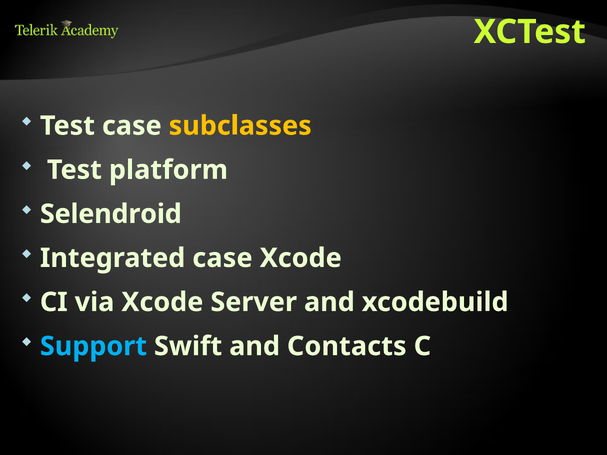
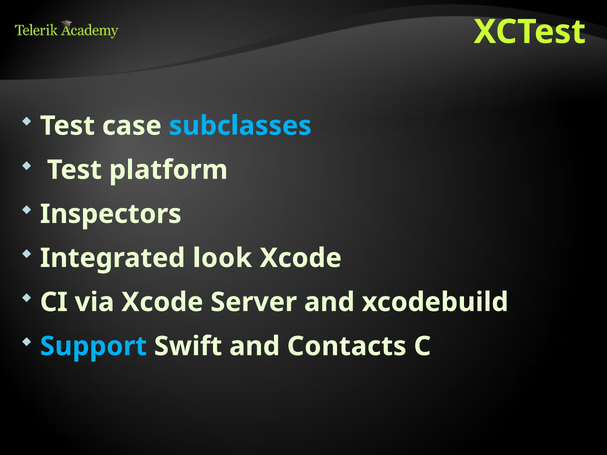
subclasses colour: yellow -> light blue
Selendroid: Selendroid -> Inspectors
Integrated case: case -> look
